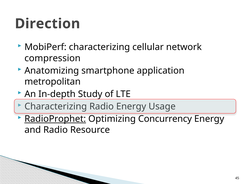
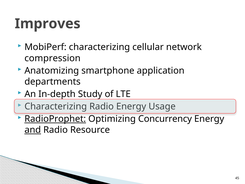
Direction: Direction -> Improves
metropolitan: metropolitan -> departments
and underline: none -> present
